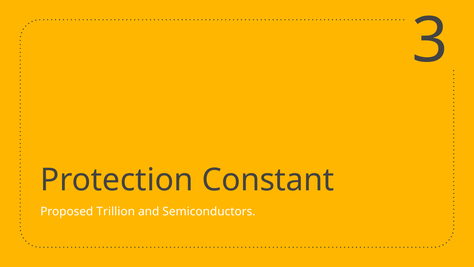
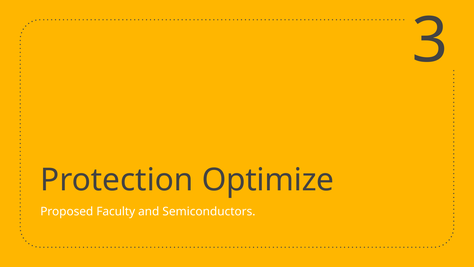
Constant: Constant -> Optimize
Trillion: Trillion -> Faculty
